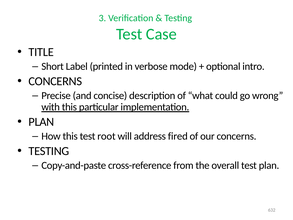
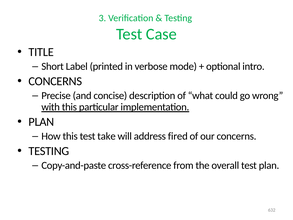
root: root -> take
